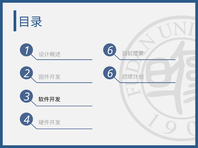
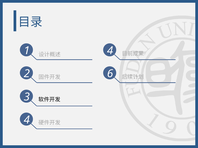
6 at (110, 51): 6 -> 4
